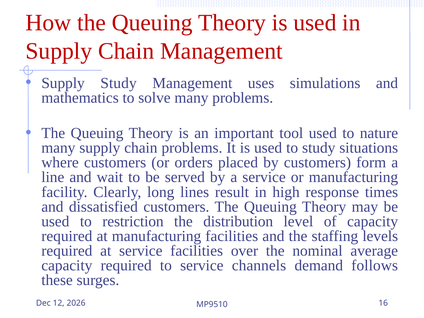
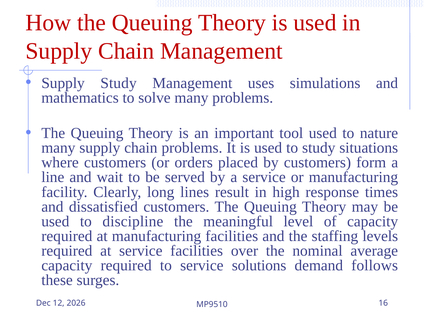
restriction: restriction -> discipline
distribution: distribution -> meaningful
channels: channels -> solutions
